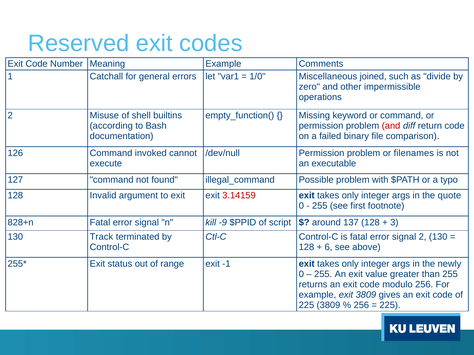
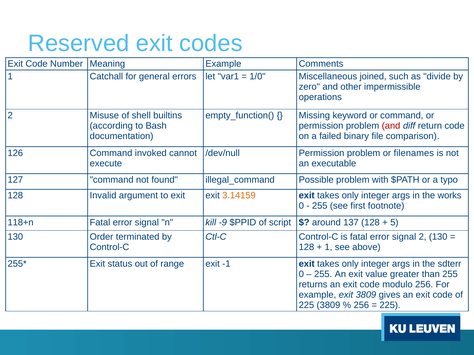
3.14159 colour: red -> orange
quote: quote -> works
828+n: 828+n -> 118+n
3: 3 -> 5
Track: Track -> Order
6 at (328, 248): 6 -> 1
newly: newly -> sdterr
